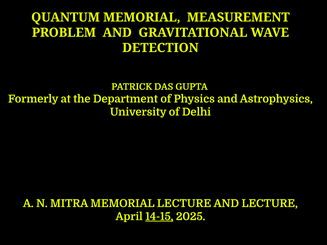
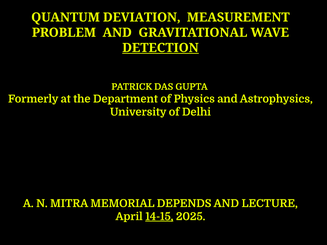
QUANTUM MEMORIAL: MEMORIAL -> DEVIATION
DETECTION underline: none -> present
MEMORIAL LECTURE: LECTURE -> DEPENDS
